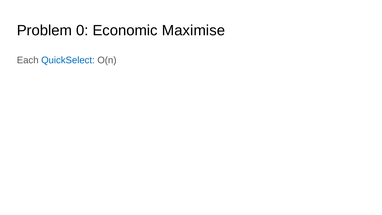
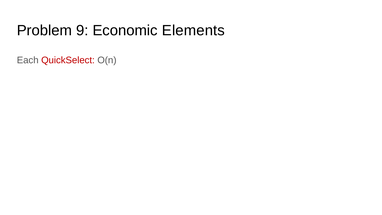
0: 0 -> 9
Maximise: Maximise -> Elements
QuickSelect colour: blue -> red
